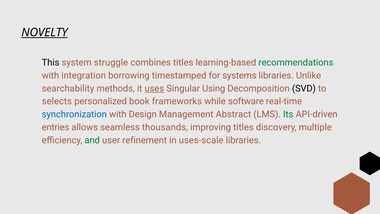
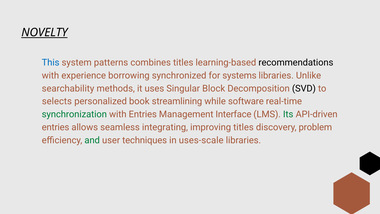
This colour: black -> blue
struggle: struggle -> patterns
recommendations colour: green -> black
integration: integration -> experience
timestamped: timestamped -> synchronized
uses underline: present -> none
Using: Using -> Block
frameworks: frameworks -> streamlining
synchronization colour: blue -> green
with Design: Design -> Entries
Abstract: Abstract -> Interface
thousands: thousands -> integrating
multiple: multiple -> problem
refinement: refinement -> techniques
